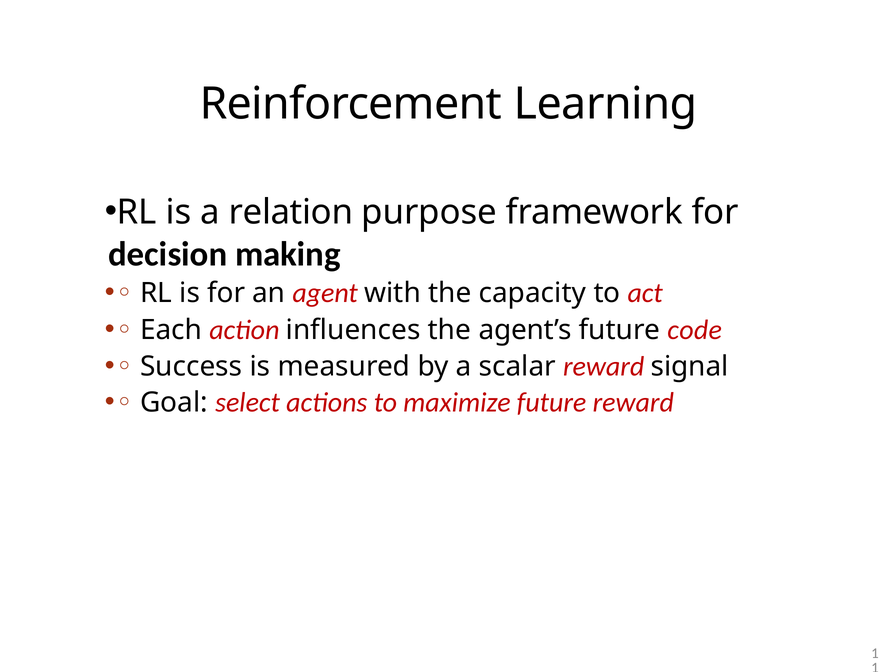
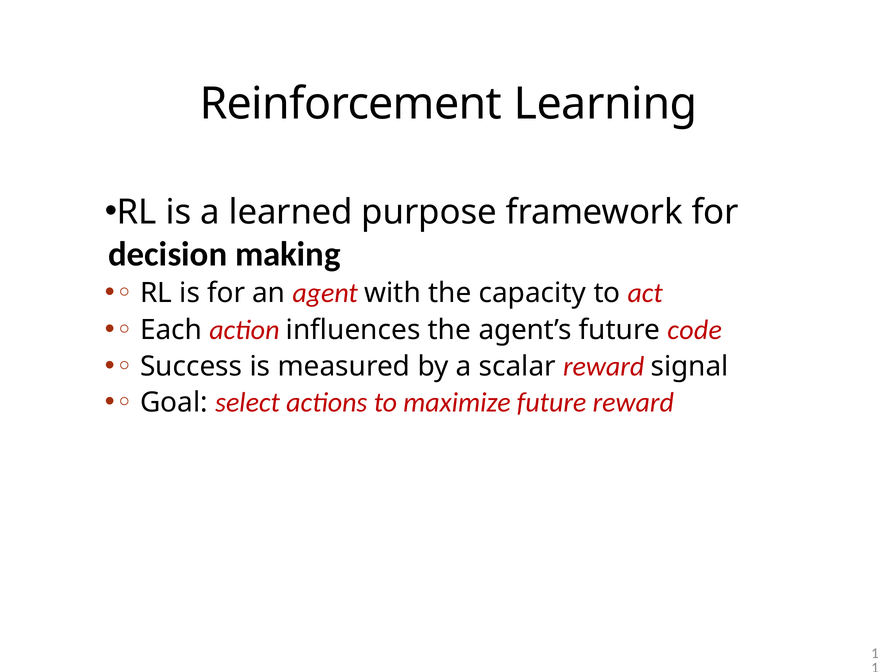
relation: relation -> learned
